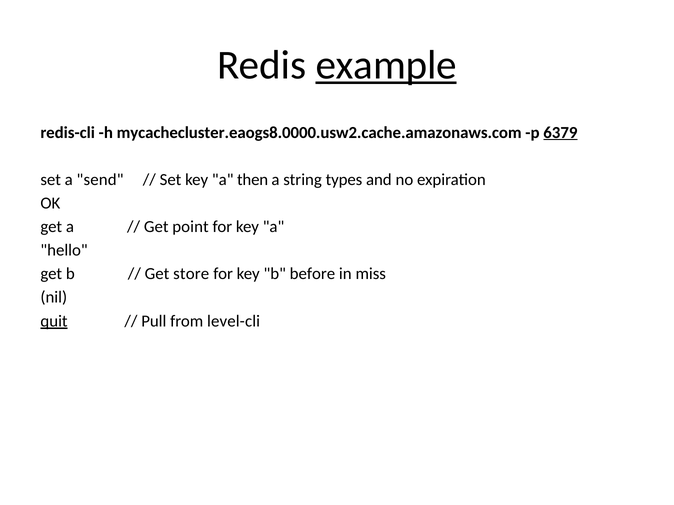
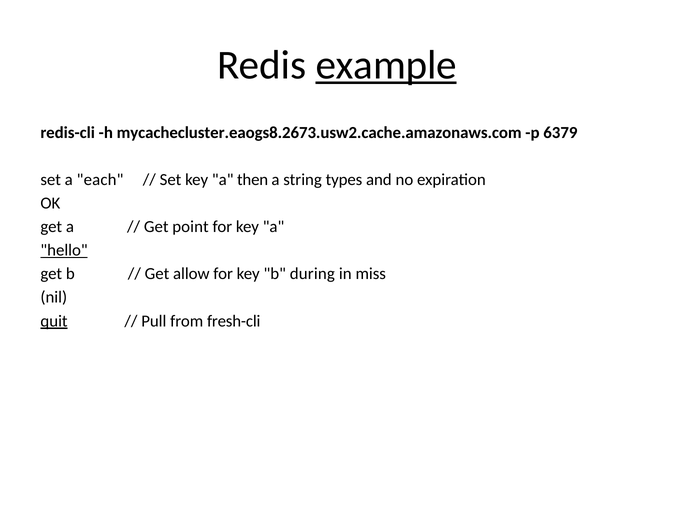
mycachecluster.eaogs8.0000.usw2.cache.amazonaws.com: mycachecluster.eaogs8.0000.usw2.cache.amazonaws.com -> mycachecluster.eaogs8.2673.usw2.cache.amazonaws.com
6379 underline: present -> none
send: send -> each
hello underline: none -> present
store: store -> allow
before: before -> during
level-cli: level-cli -> fresh-cli
